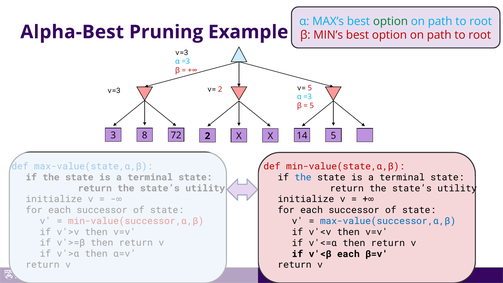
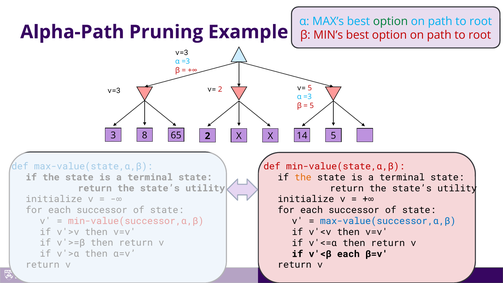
Alpha-Best: Alpha-Best -> Alpha-Path
72: 72 -> 65
the at (303, 177) colour: blue -> orange
